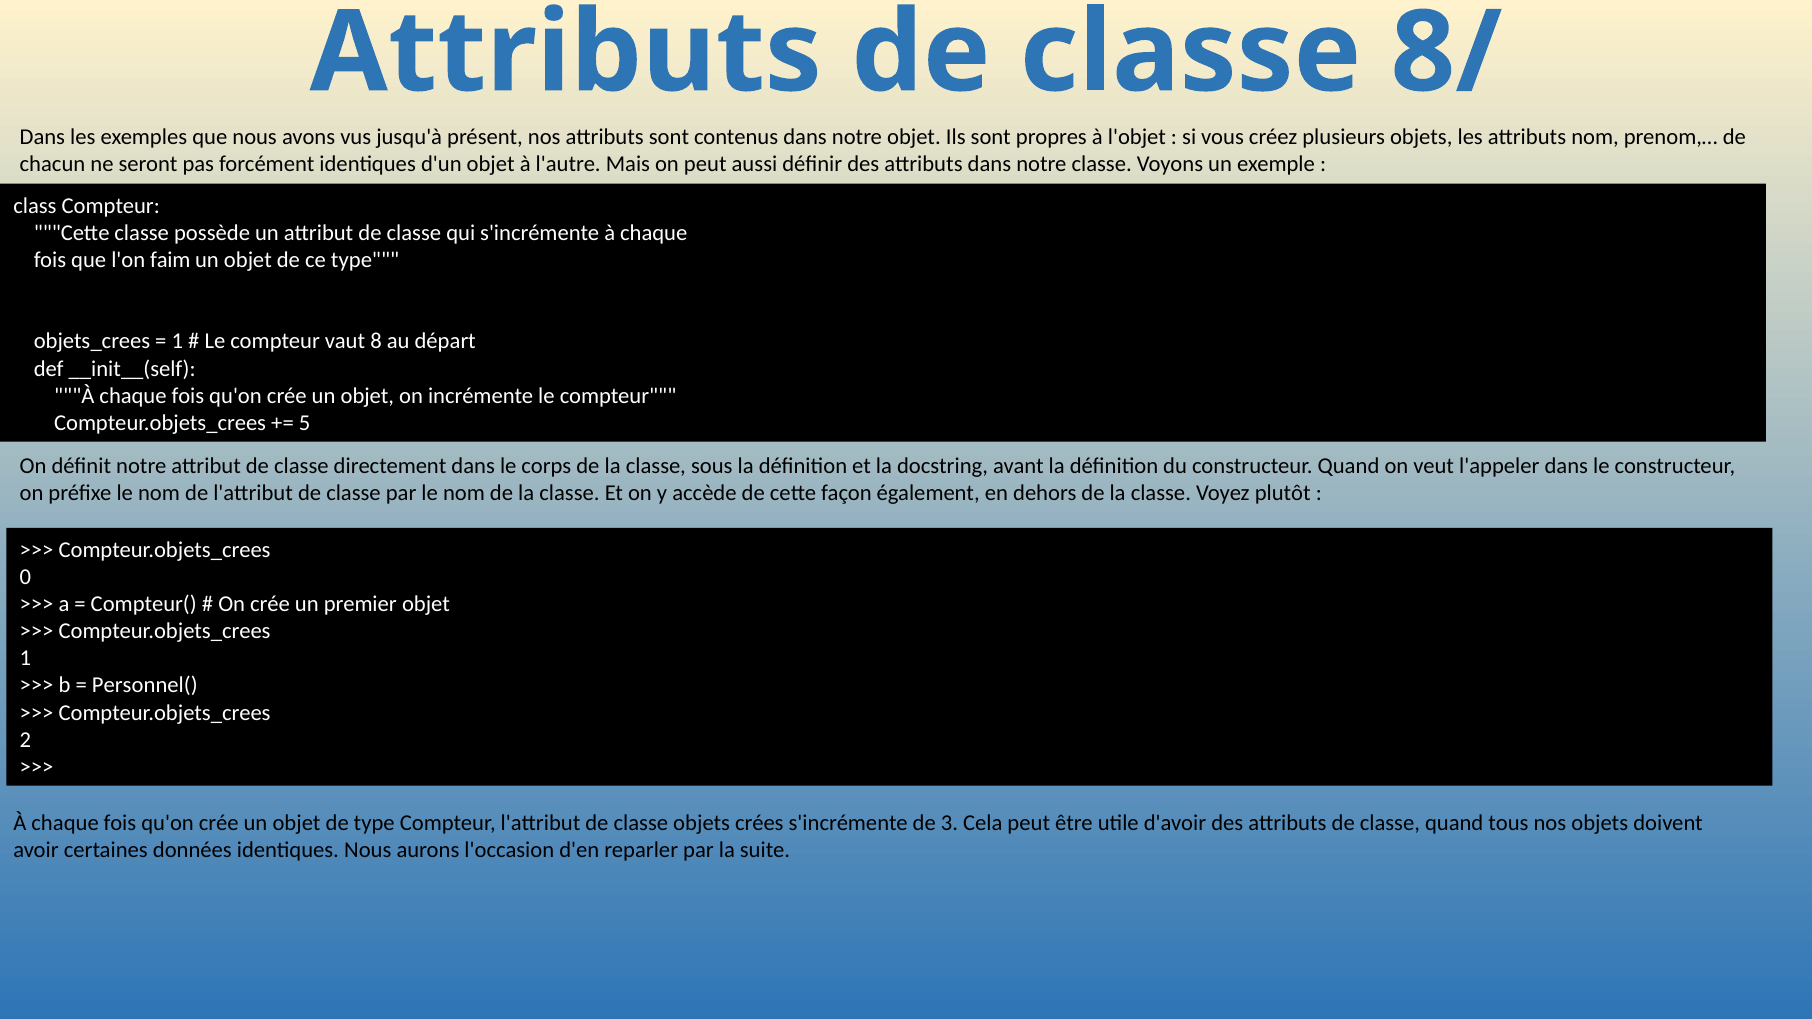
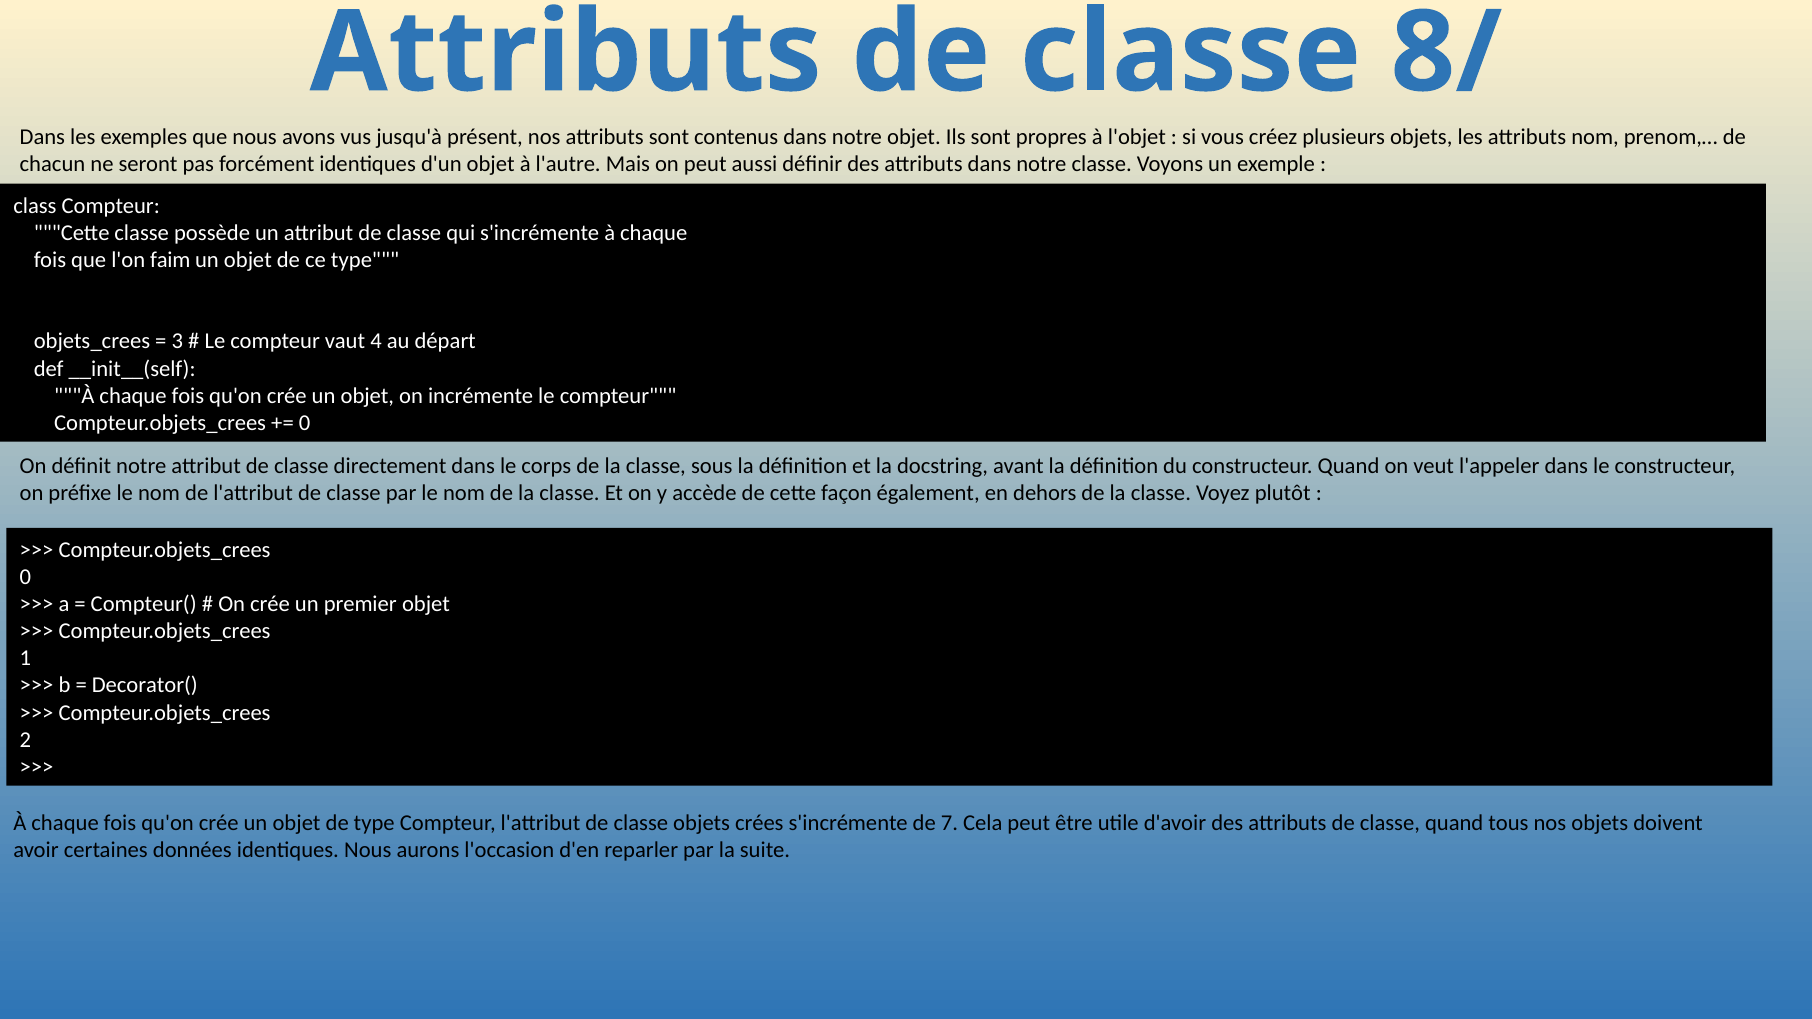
1 at (177, 342): 1 -> 3
8: 8 -> 4
5 at (304, 423): 5 -> 0
Personnel(: Personnel( -> Decorator(
3: 3 -> 7
